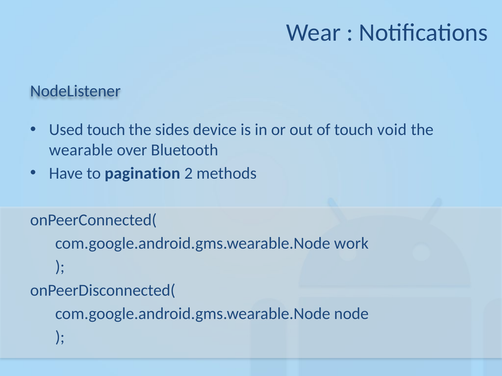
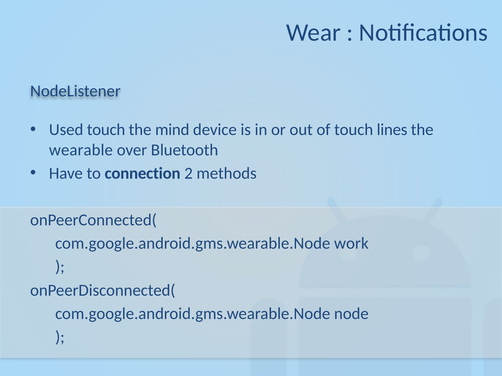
sides: sides -> mind
void: void -> lines
pagination: pagination -> connection
